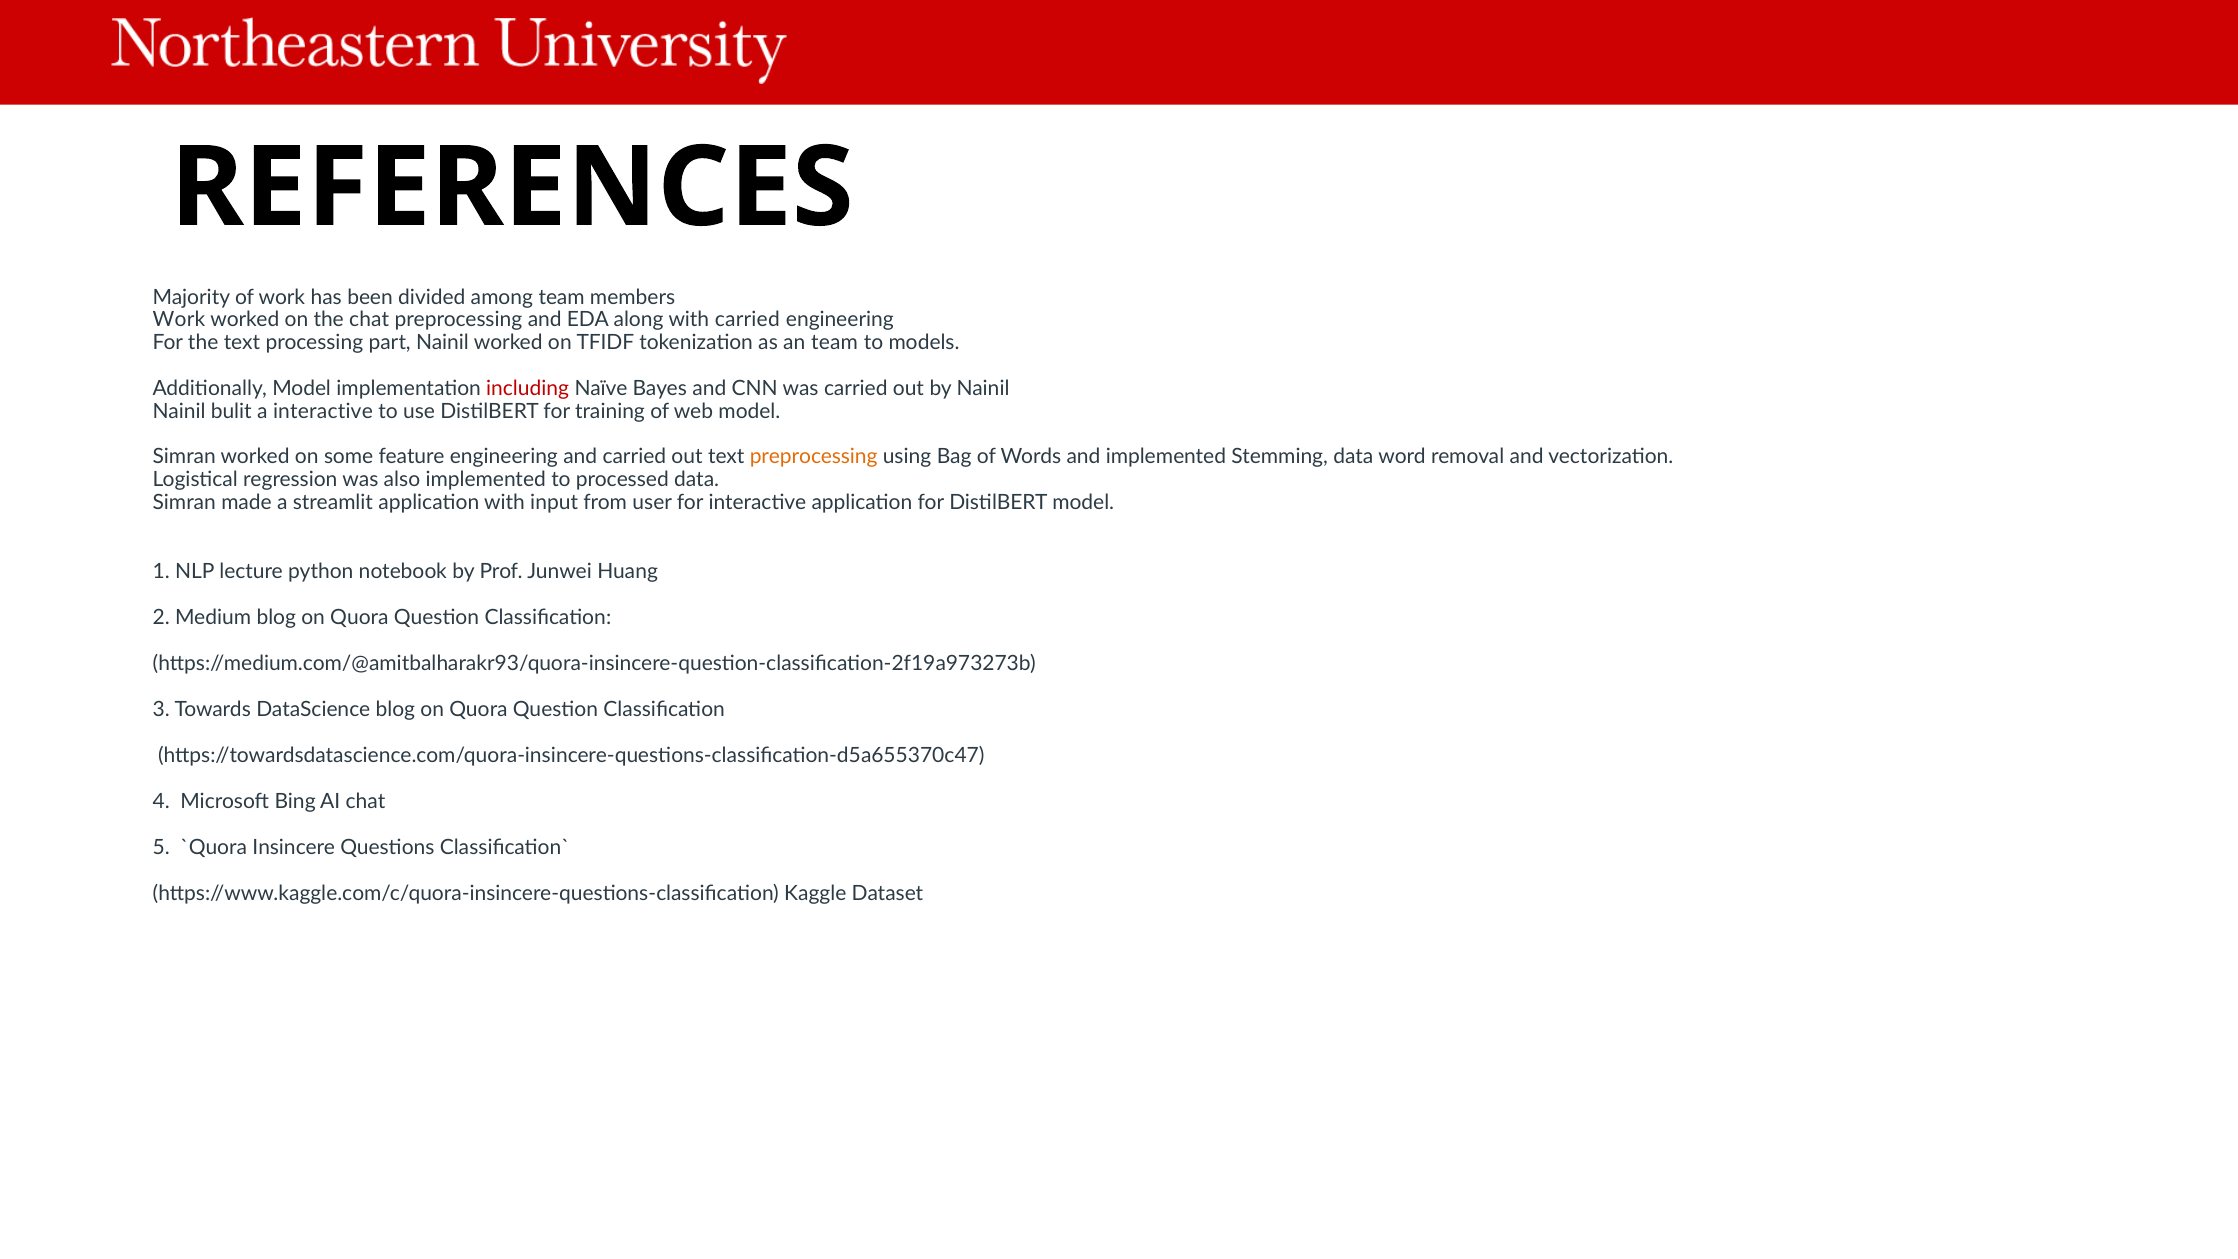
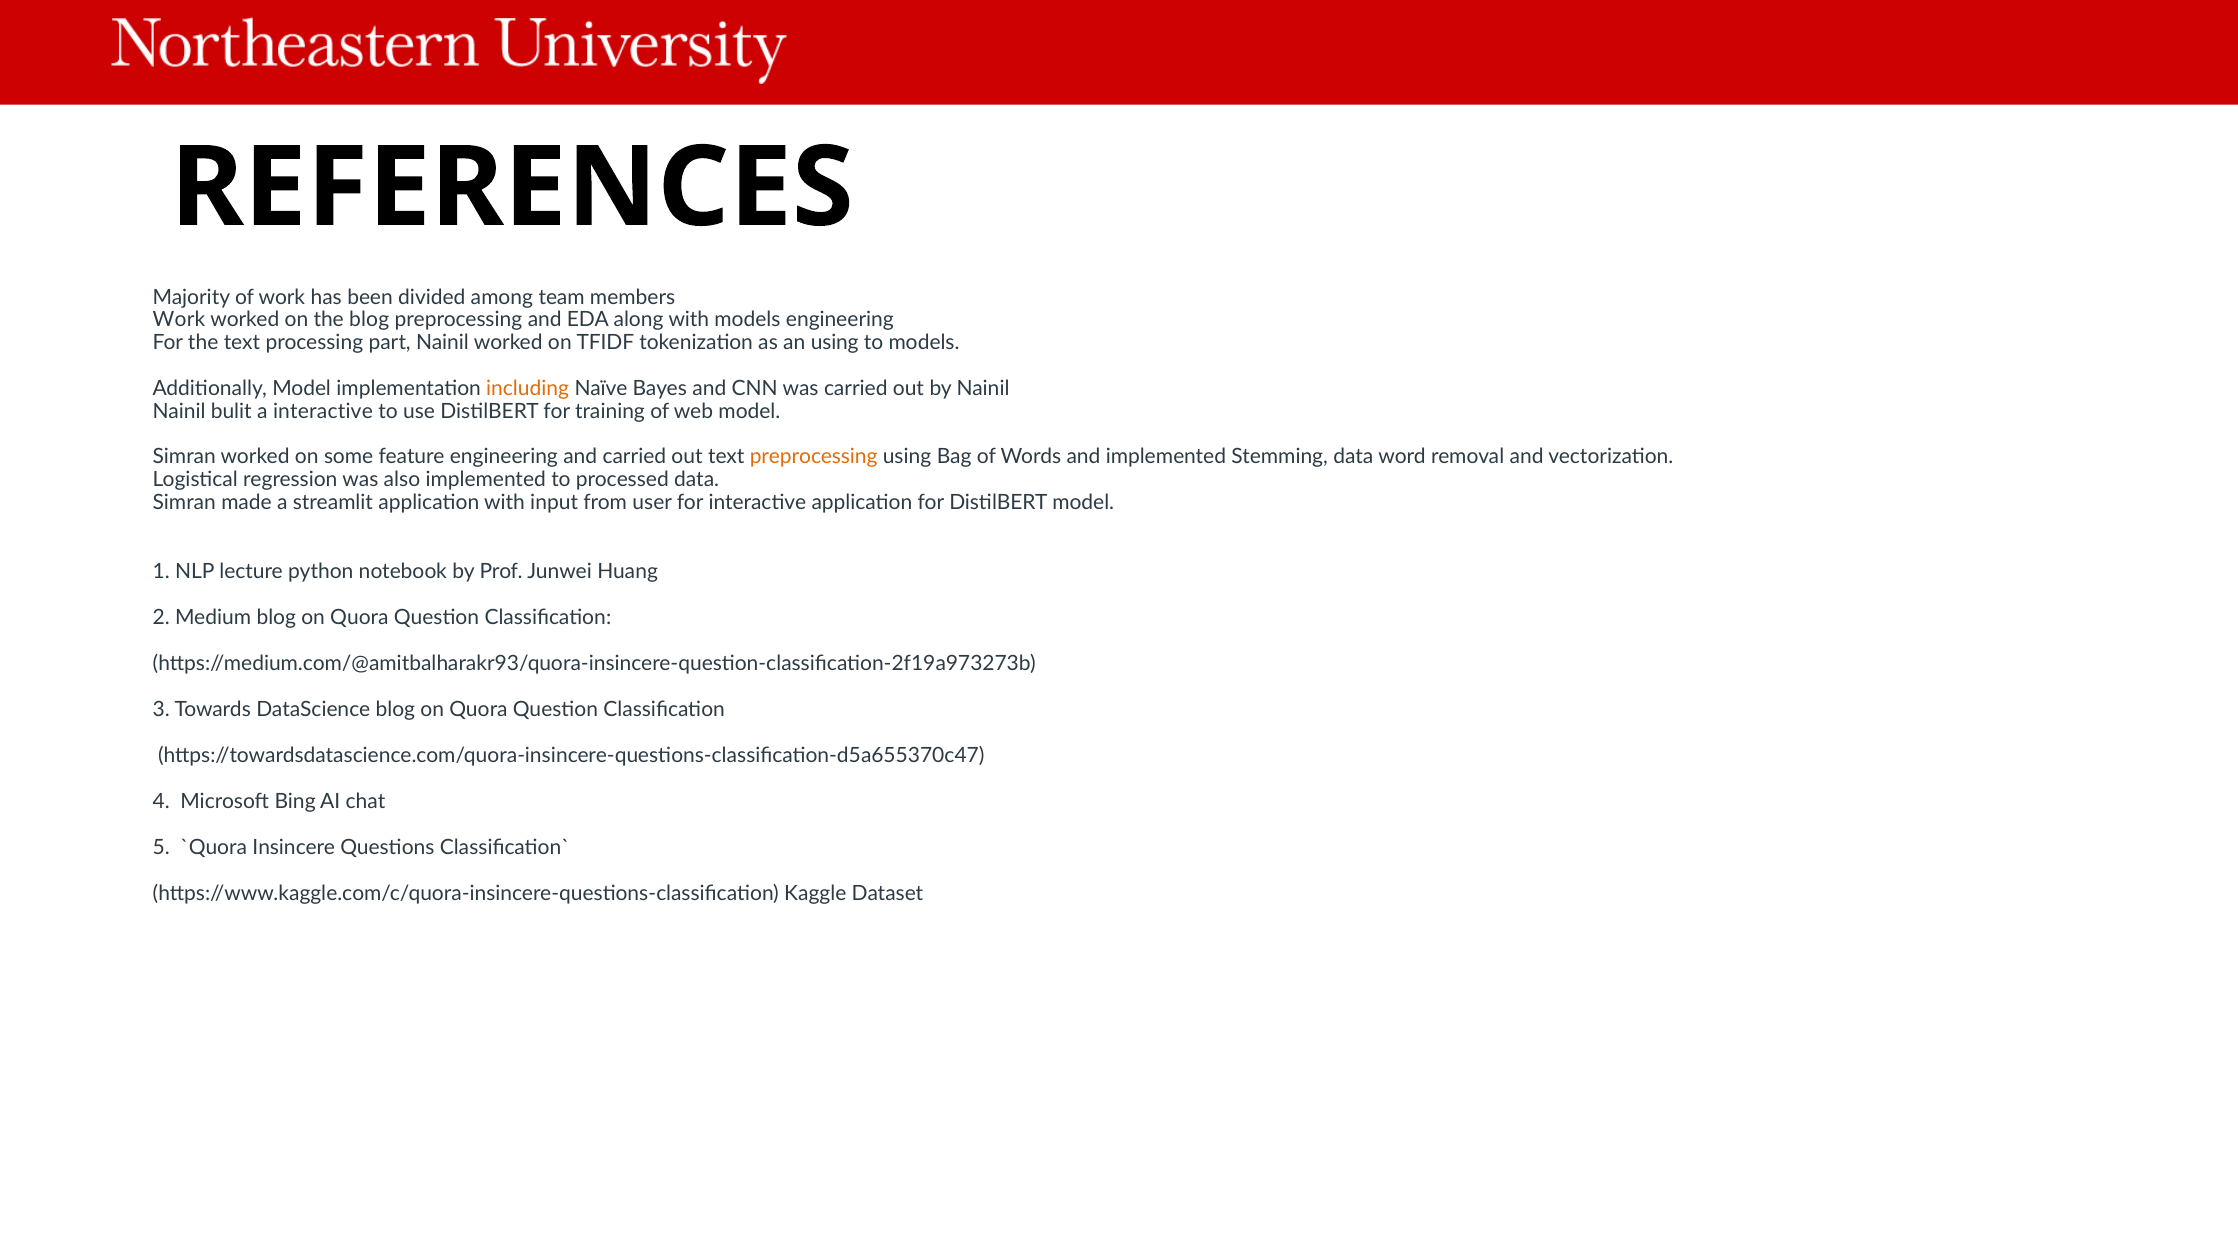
the chat: chat -> blog
with carried: carried -> models
an team: team -> using
including colour: red -> orange
